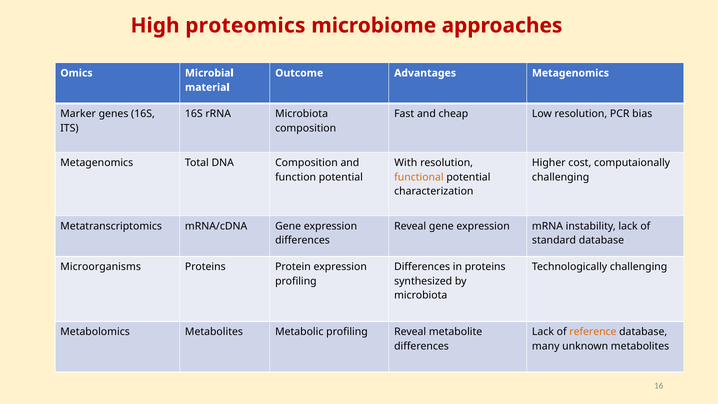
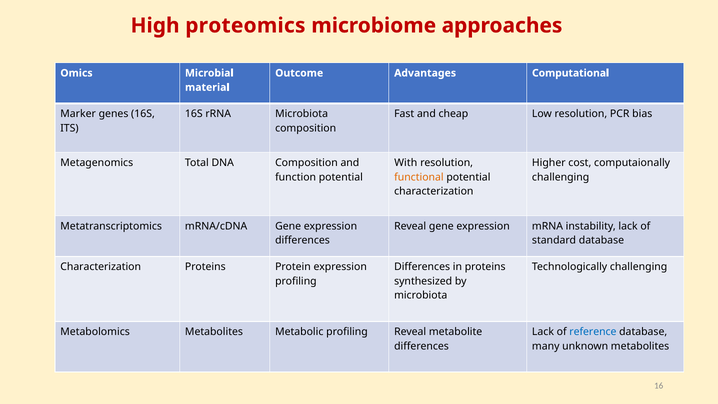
Advantages Metagenomics: Metagenomics -> Computational
Microorganisms at (101, 267): Microorganisms -> Characterization
reference colour: orange -> blue
